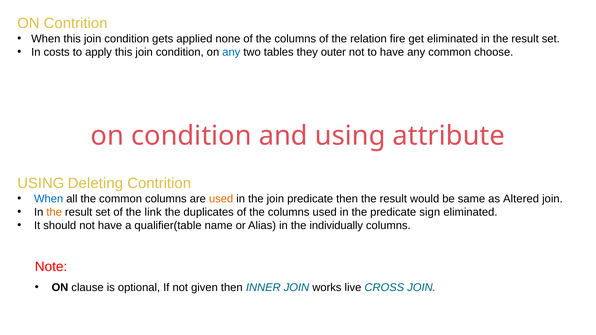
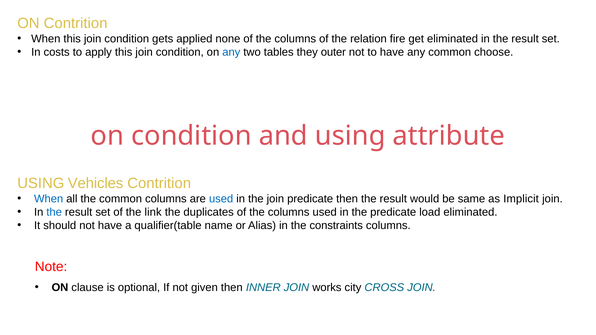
Deleting: Deleting -> Vehicles
used at (221, 199) colour: orange -> blue
Altered: Altered -> Implicit
the at (54, 212) colour: orange -> blue
sign: sign -> load
individually: individually -> constraints
live: live -> city
